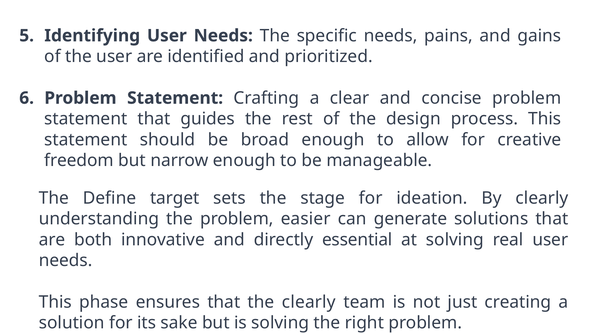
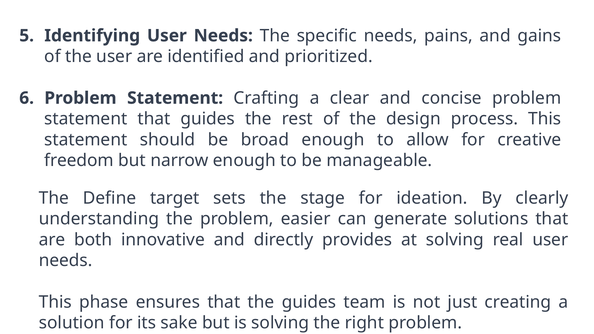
essential: essential -> provides
the clearly: clearly -> guides
